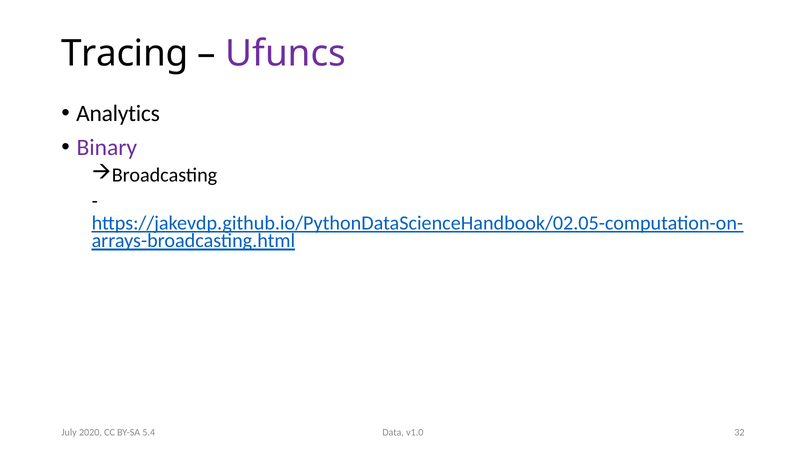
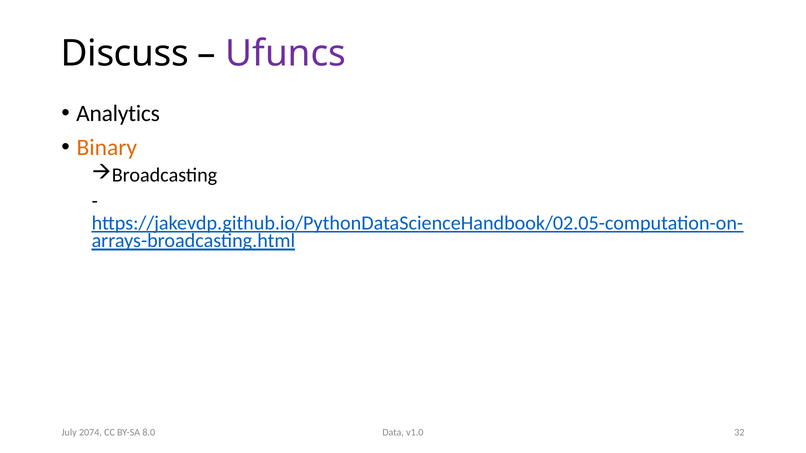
Tracing: Tracing -> Discuss
Binary colour: purple -> orange
2020: 2020 -> 2074
5.4: 5.4 -> 8.0
